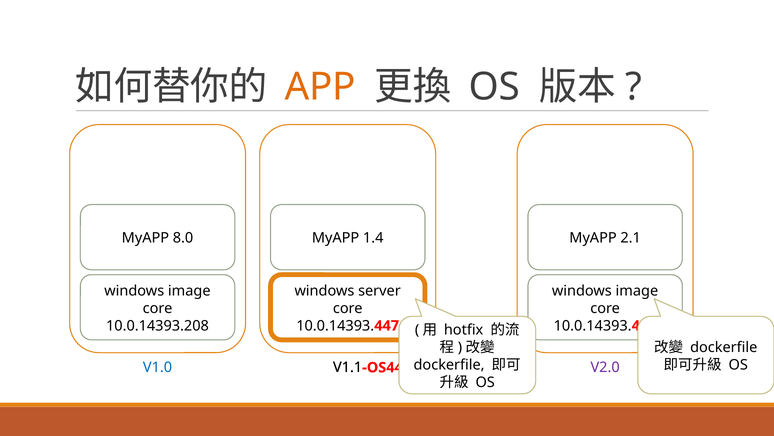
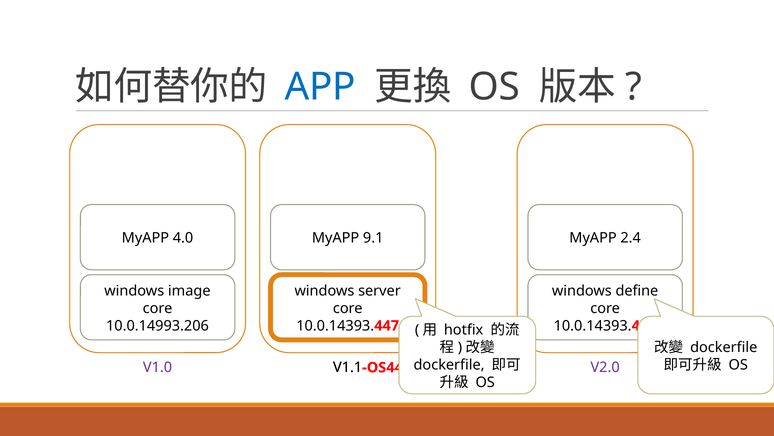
APP colour: orange -> blue
8.0: 8.0 -> 4.0
1.4: 1.4 -> 9.1
2.1: 2.1 -> 2.4
image at (637, 290): image -> define
10.0.14393.208: 10.0.14393.208 -> 10.0.14993.206
V1.0 colour: blue -> purple
